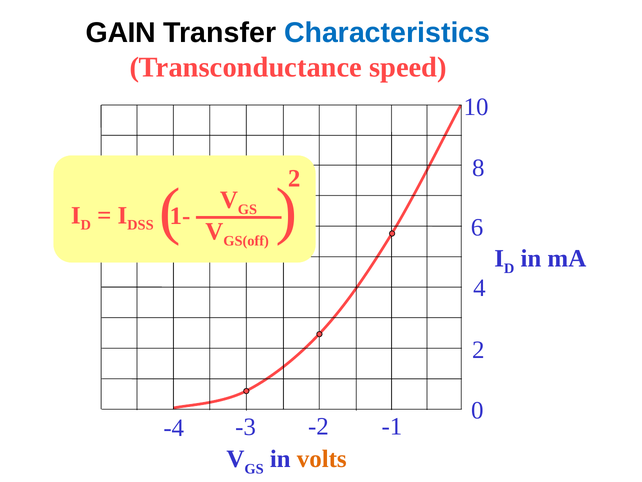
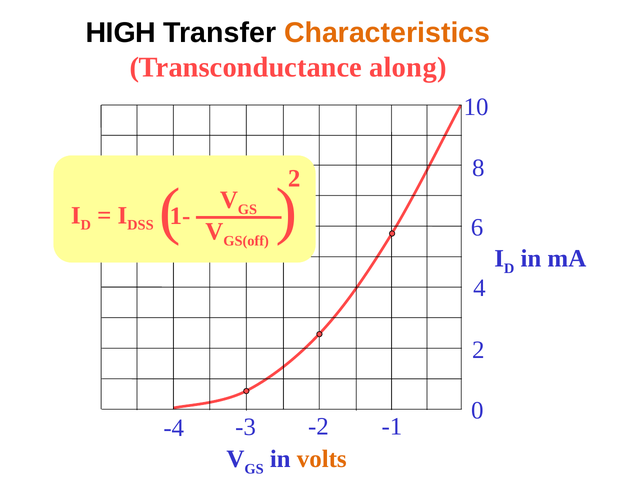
GAIN: GAIN -> HIGH
Characteristics colour: blue -> orange
speed: speed -> along
